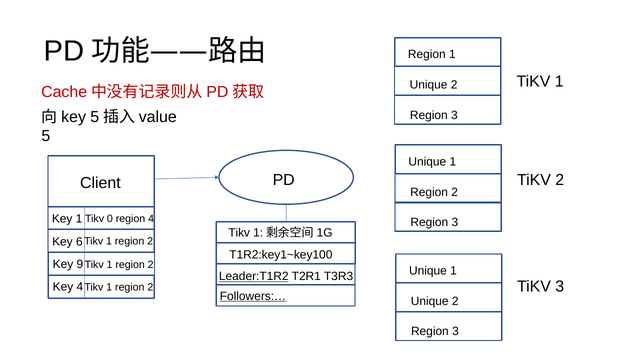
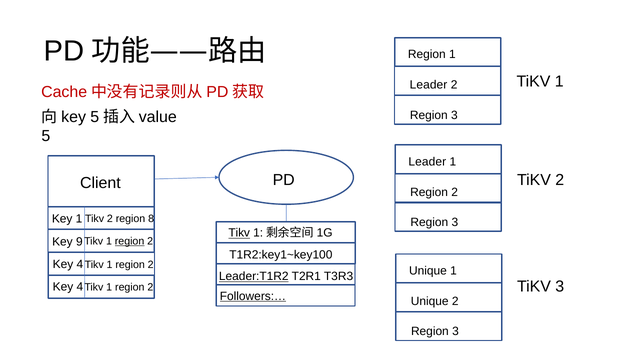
Unique at (429, 85): Unique -> Leader
Unique at (427, 162): Unique -> Leader
0 at (110, 219): 0 -> 2
region 4: 4 -> 8
Tikv at (239, 233) underline: none -> present
region at (130, 241) underline: none -> present
6: 6 -> 9
9 at (80, 265): 9 -> 4
